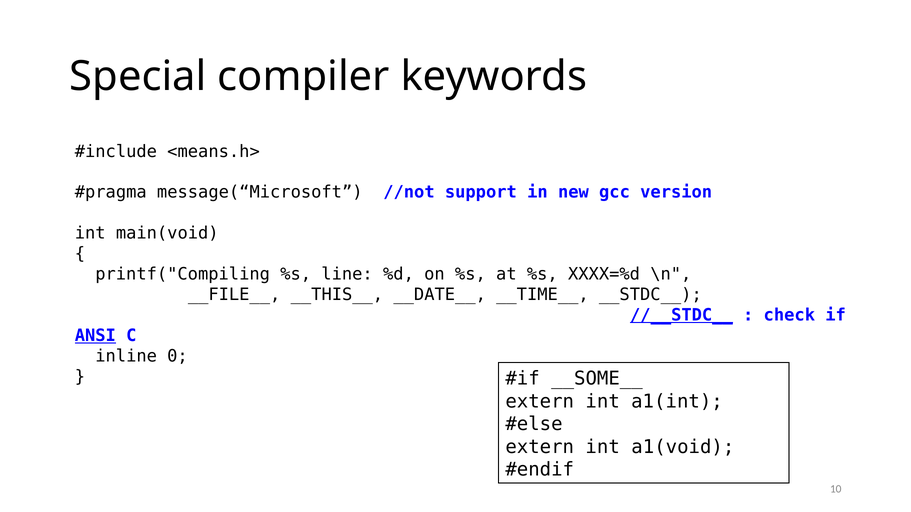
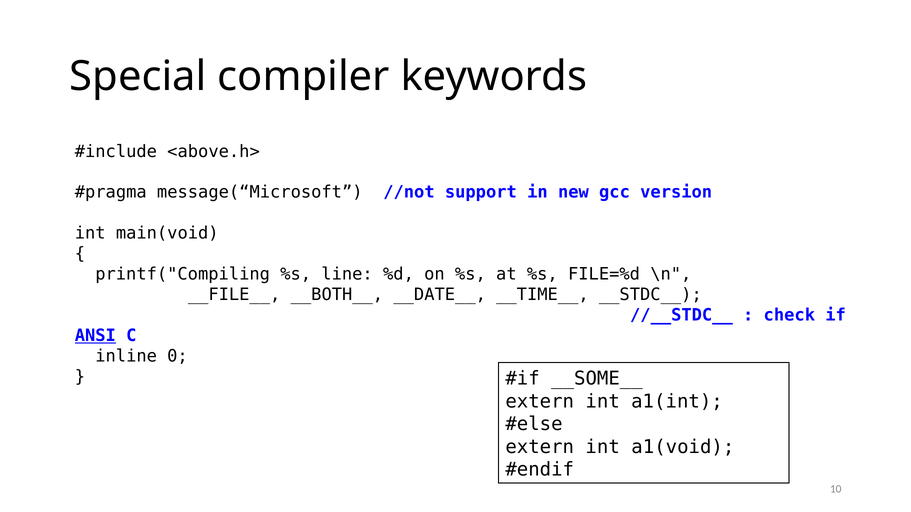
<means.h>: <means.h> -> <above.h>
XXXX=%d: XXXX=%d -> FILE=%d
__THIS__: __THIS__ -> __BOTH__
//__STDC__ underline: present -> none
